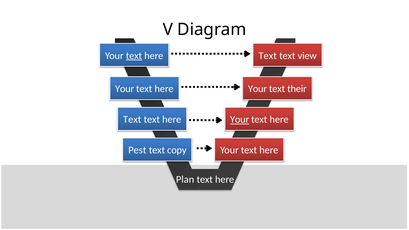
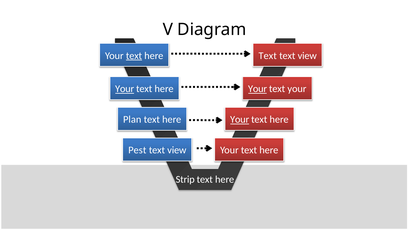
Your at (125, 89) underline: none -> present
Your at (258, 89) underline: none -> present
text their: their -> your
Text at (132, 120): Text -> Plan
copy at (177, 150): copy -> view
Plan: Plan -> Strip
